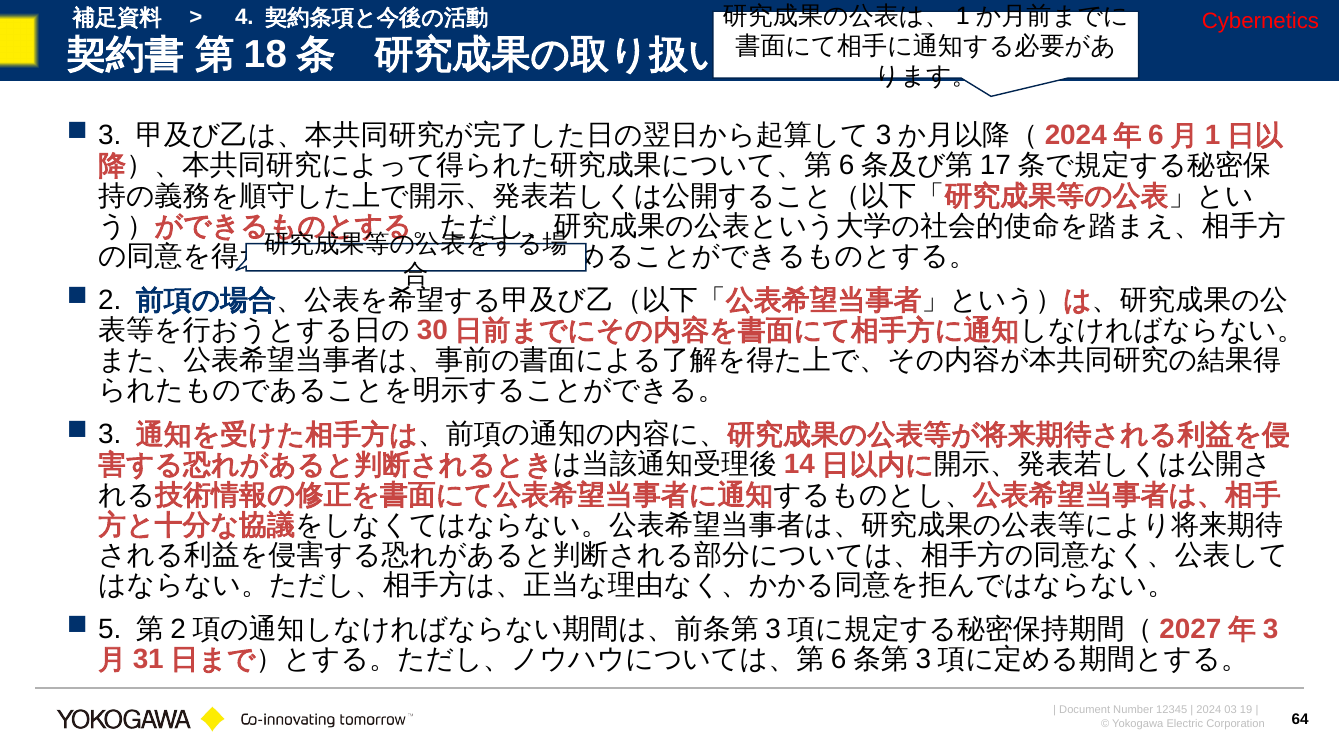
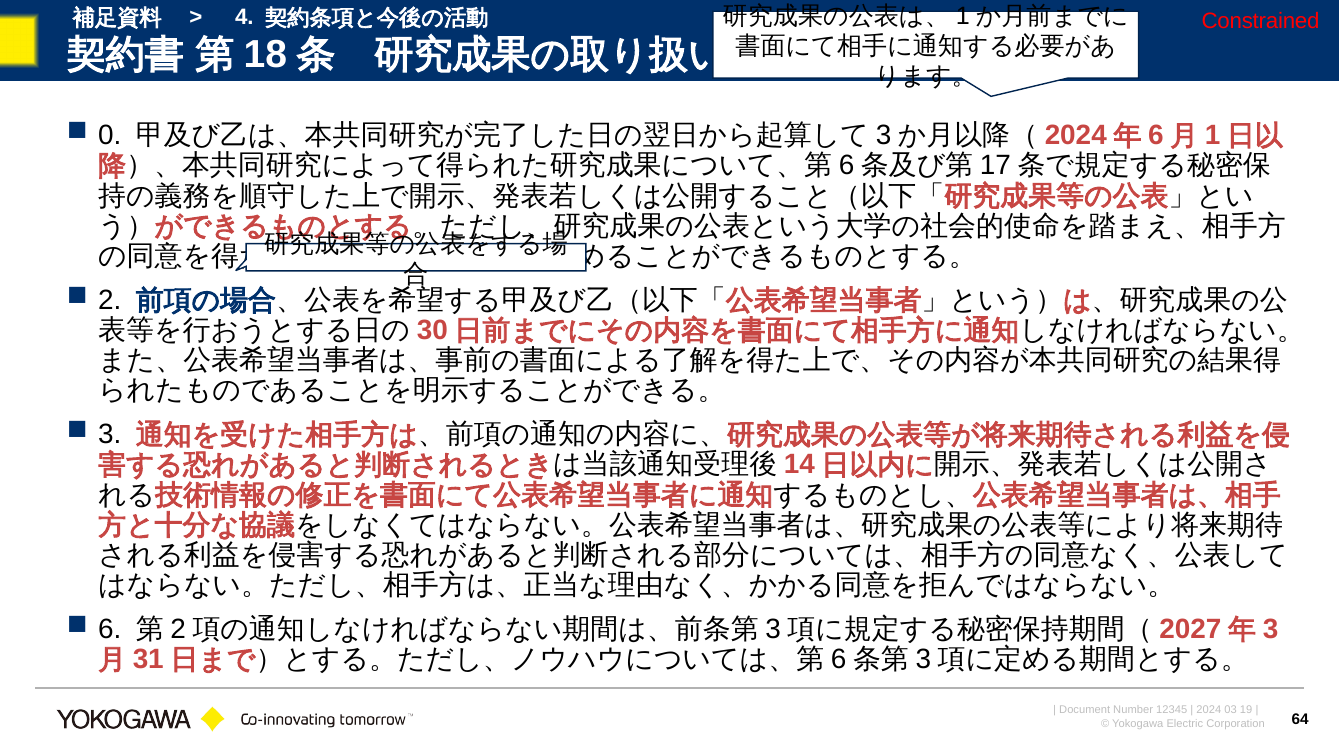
Cybernetics: Cybernetics -> Constrained
3 at (110, 136): 3 -> 0
5: 5 -> 6
